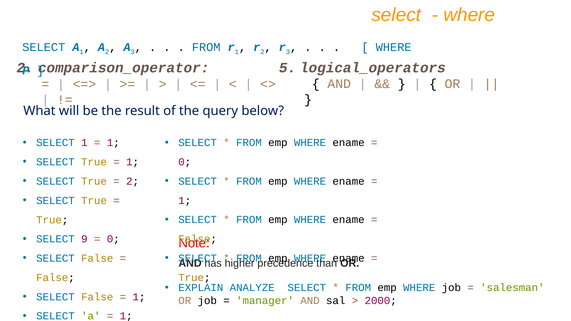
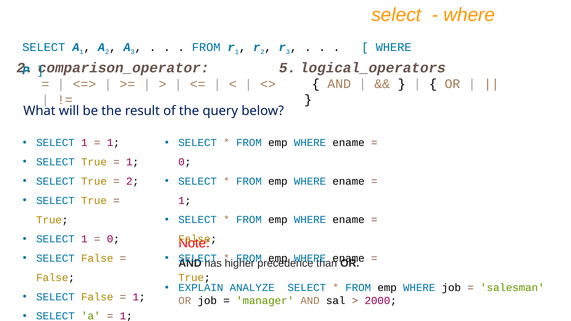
9 at (84, 239): 9 -> 1
